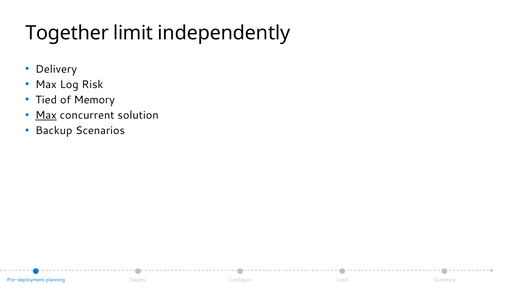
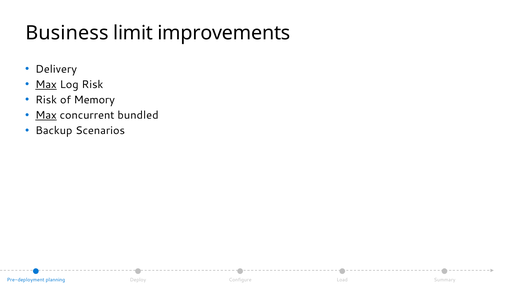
Together: Together -> Business
independently: independently -> improvements
Max at (46, 85) underline: none -> present
Tied at (46, 100): Tied -> Risk
solution: solution -> bundled
